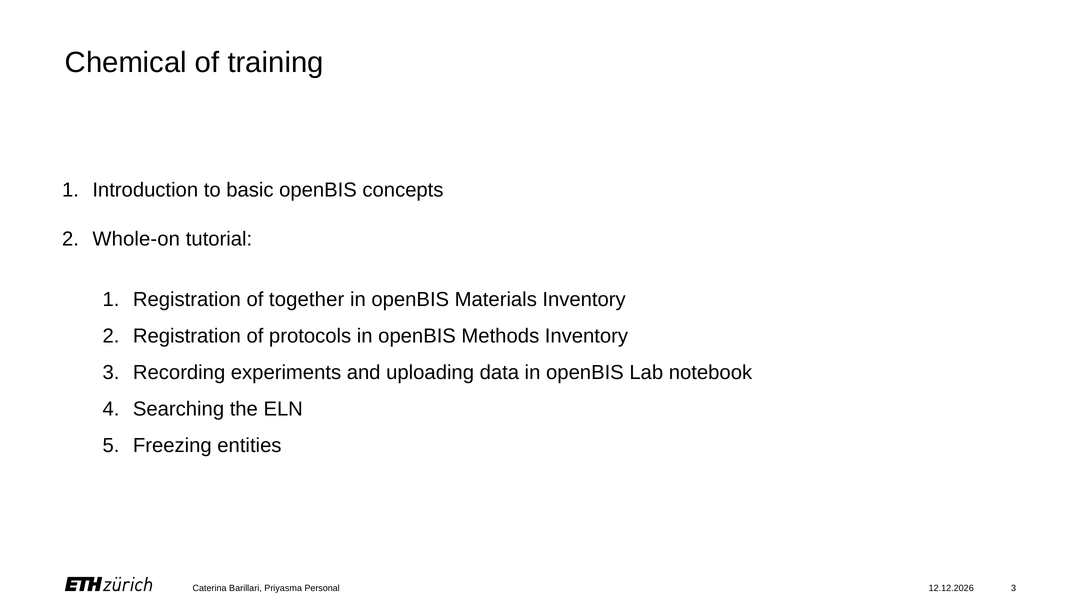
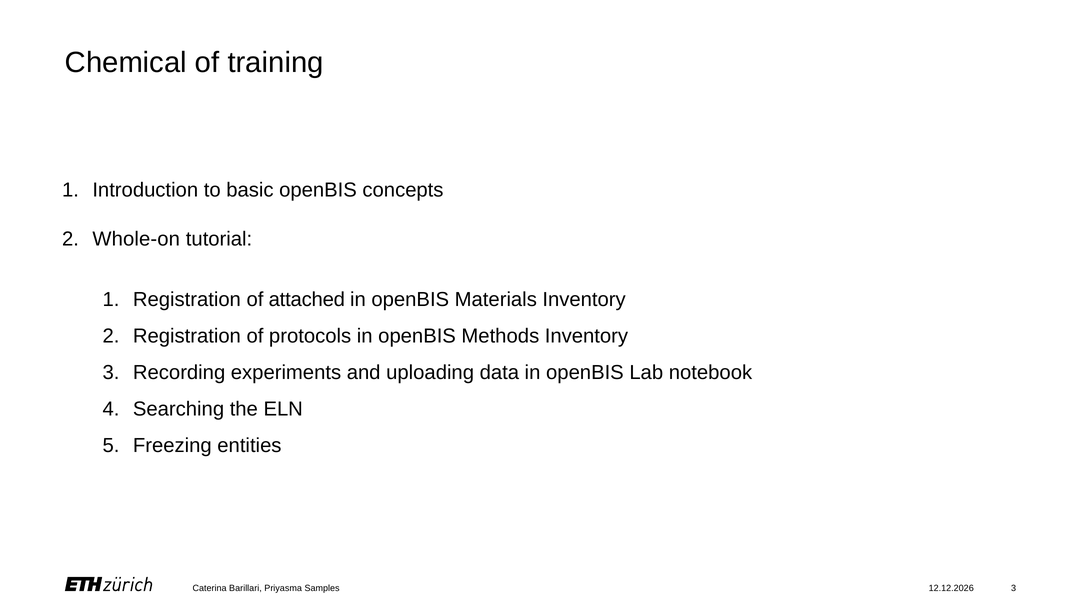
together: together -> attached
Personal: Personal -> Samples
